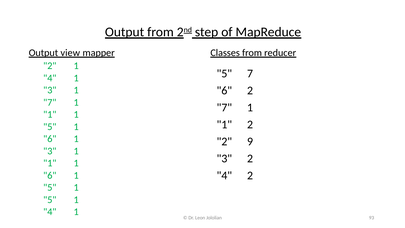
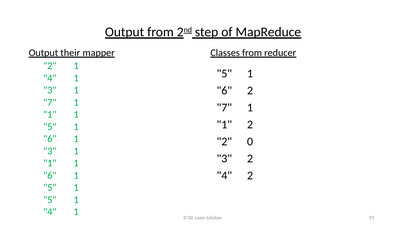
view: view -> their
7 at (250, 74): 7 -> 1
9: 9 -> 0
